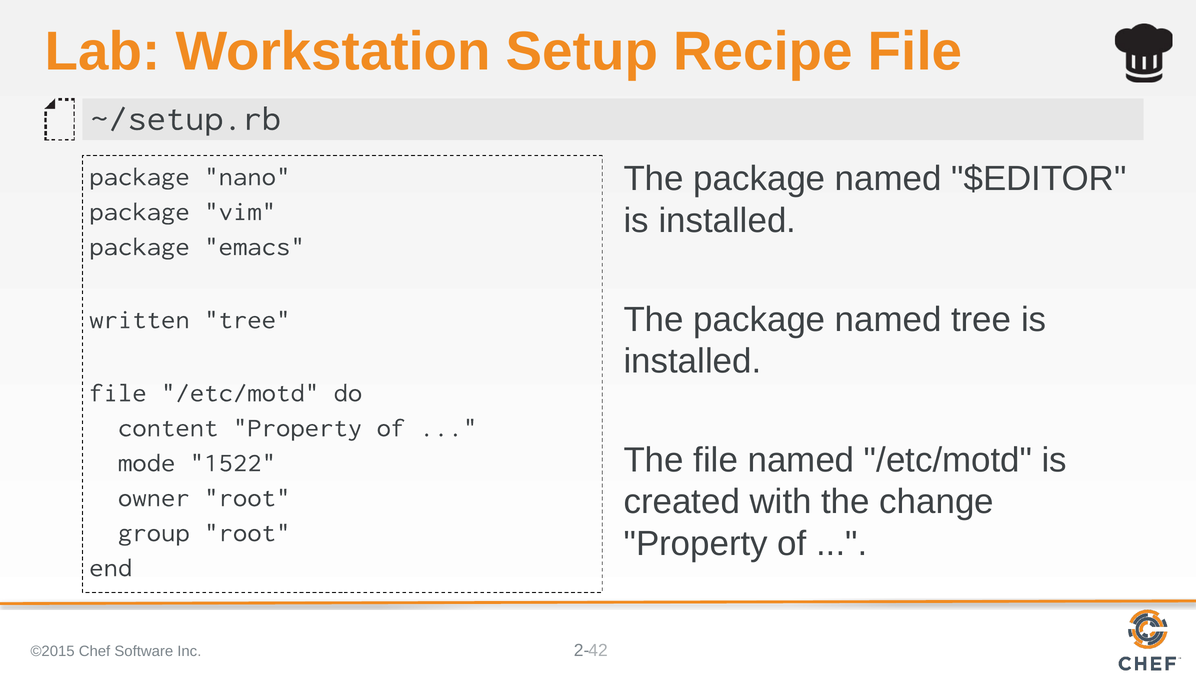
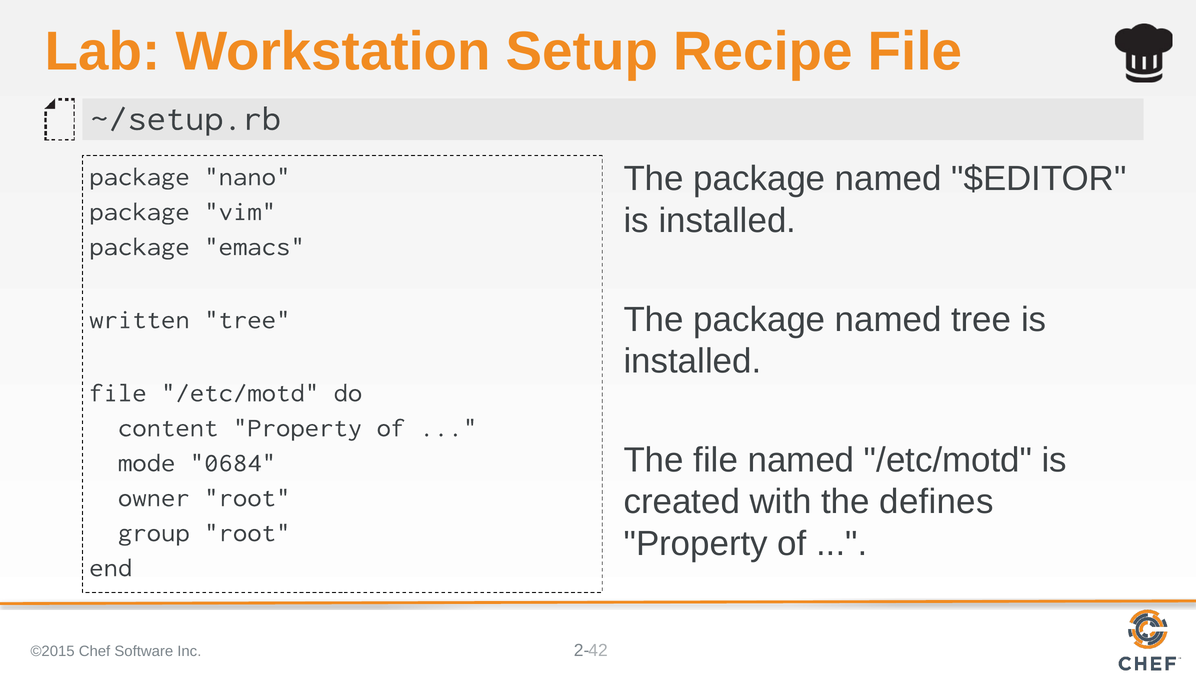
1522: 1522 -> 0684
change: change -> defines
